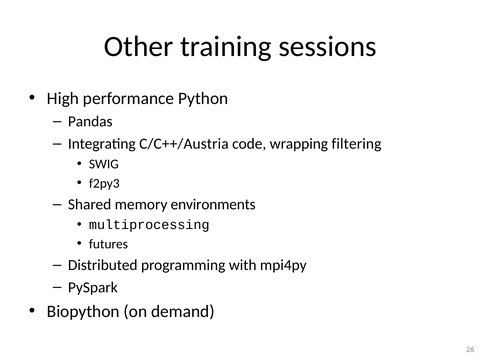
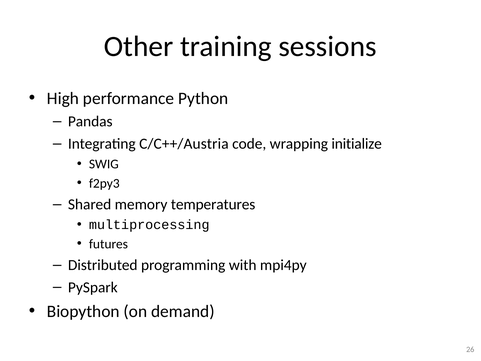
filtering: filtering -> initialize
environments: environments -> temperatures
